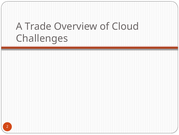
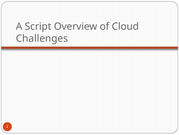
Trade: Trade -> Script
